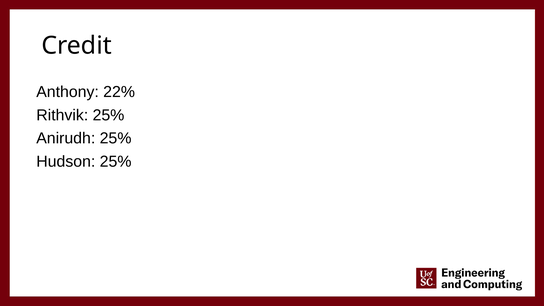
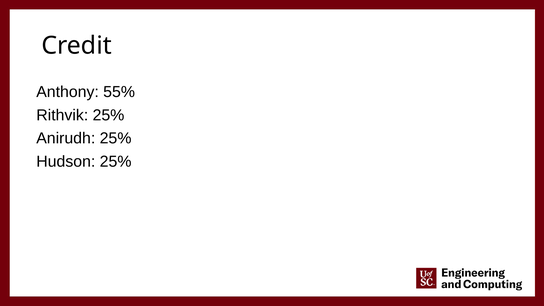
22%: 22% -> 55%
